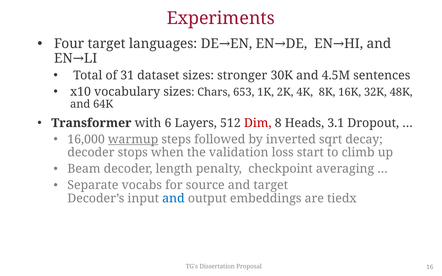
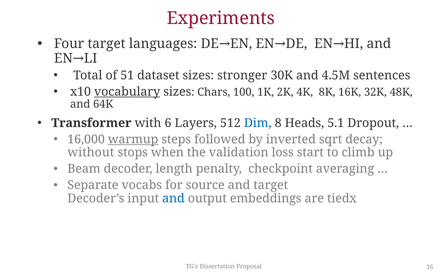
31: 31 -> 51
vocabulary underline: none -> present
653: 653 -> 100
Dim colour: red -> blue
3.1: 3.1 -> 5.1
decoder at (91, 153): decoder -> without
